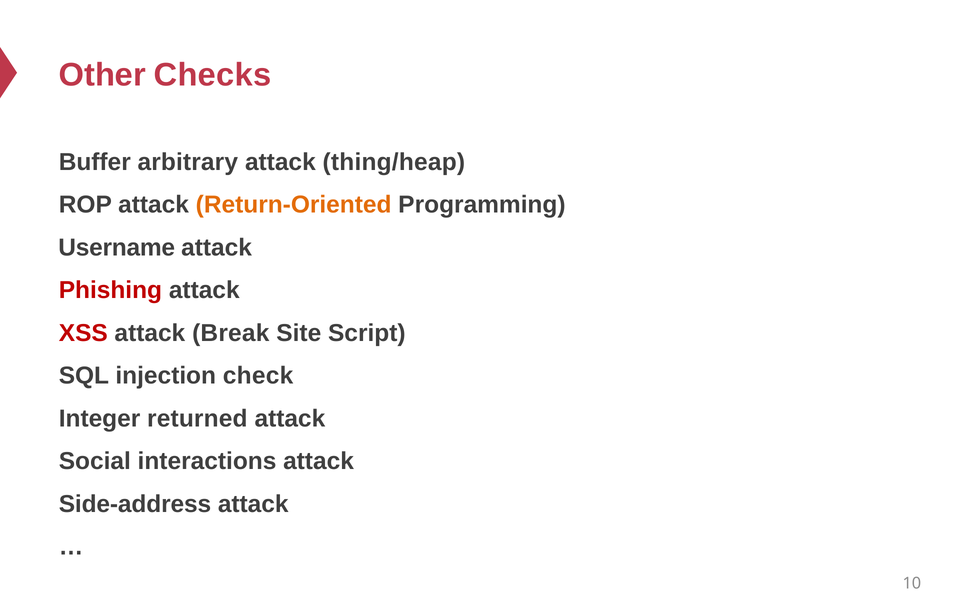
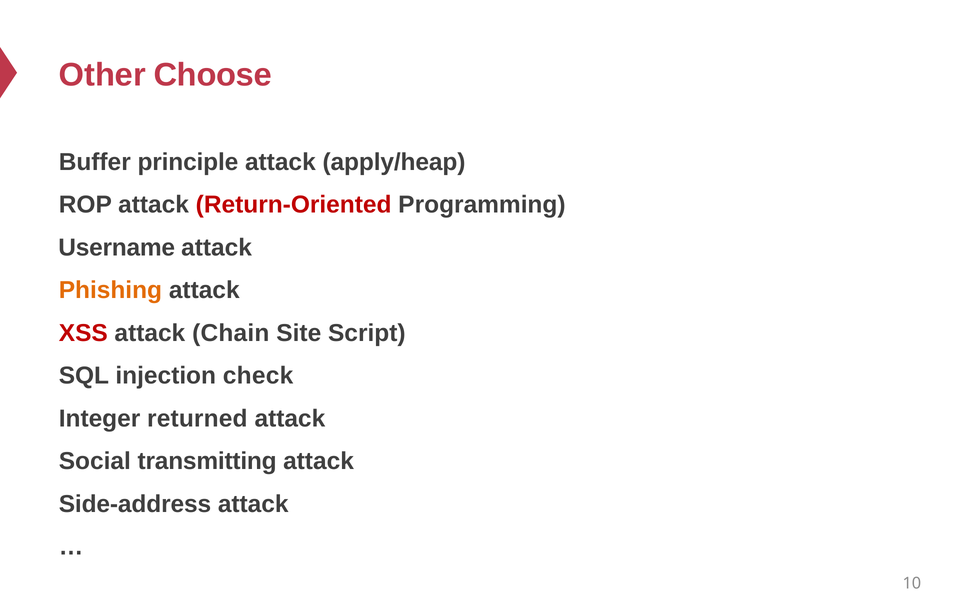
Checks: Checks -> Choose
arbitrary: arbitrary -> principle
thing/heap: thing/heap -> apply/heap
Return-Oriented colour: orange -> red
Phishing colour: red -> orange
Break: Break -> Chain
interactions: interactions -> transmitting
